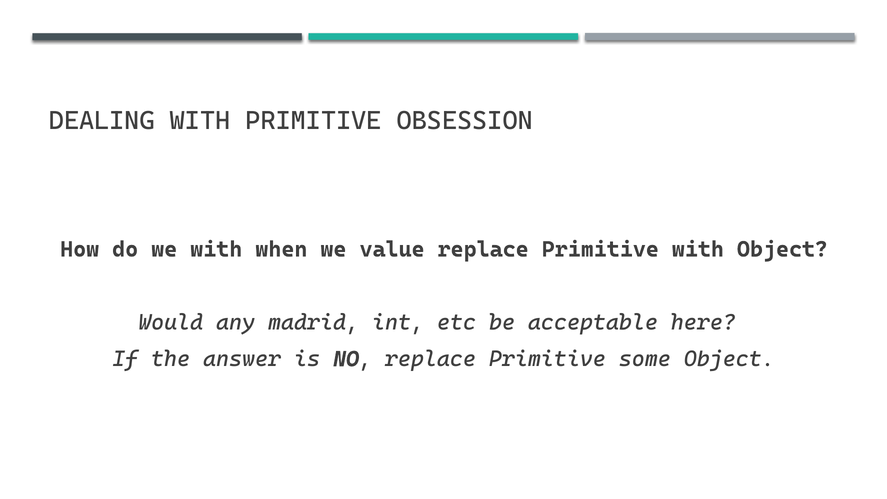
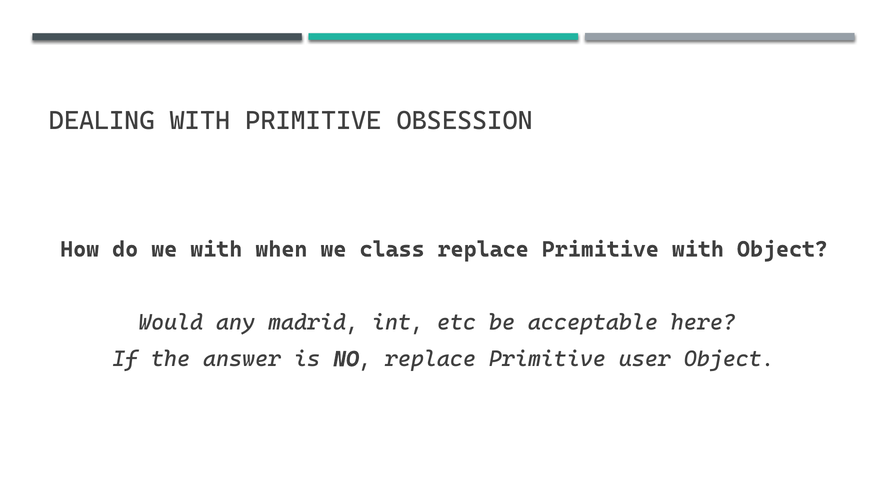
value: value -> class
some: some -> user
